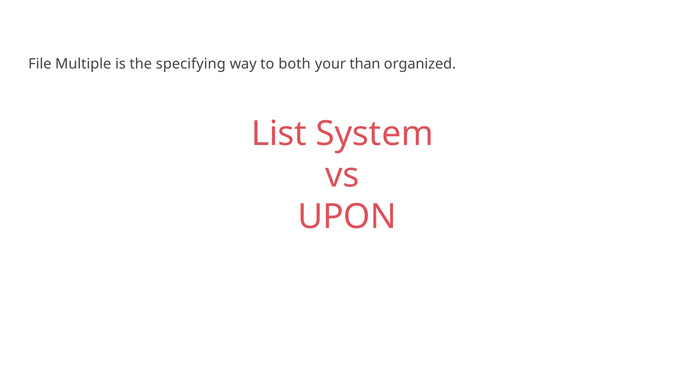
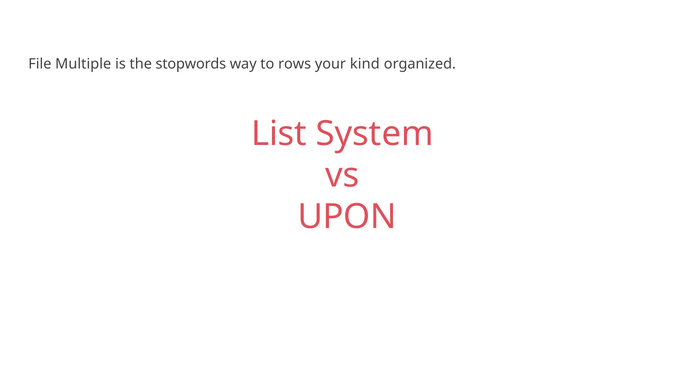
specifying: specifying -> stopwords
both: both -> rows
than: than -> kind
